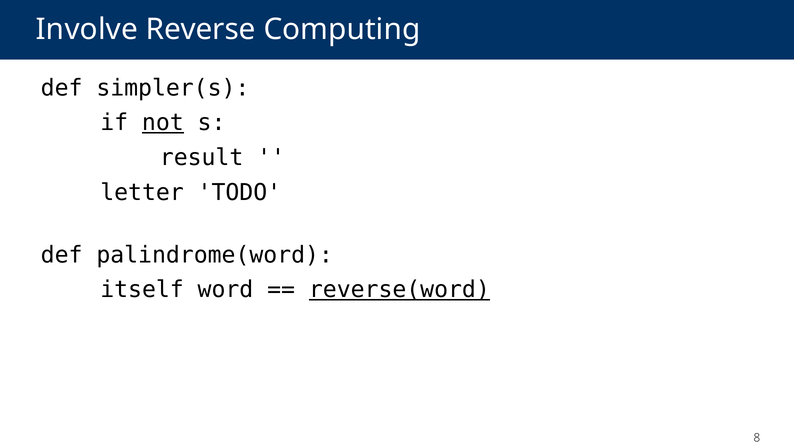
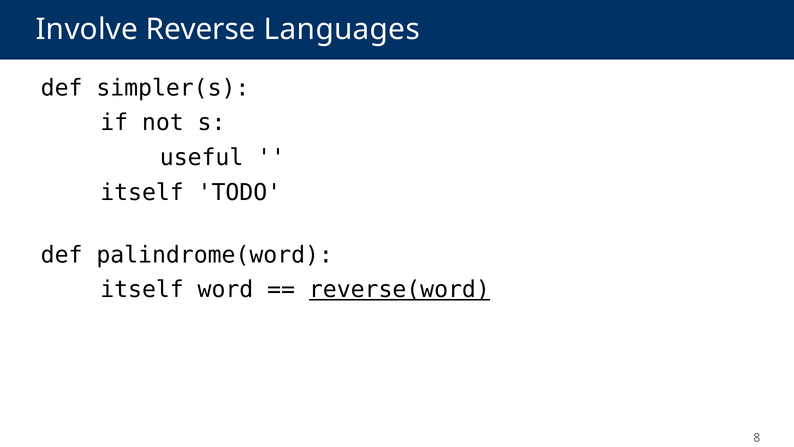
Computing: Computing -> Languages
not underline: present -> none
result: result -> useful
letter at (142, 192): letter -> itself
